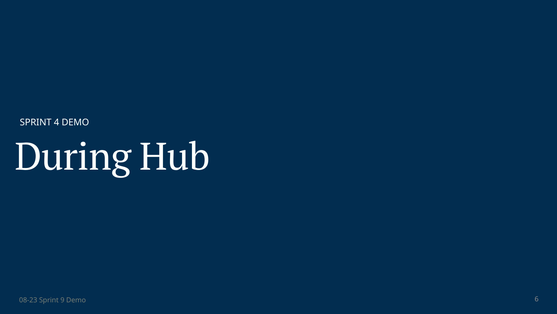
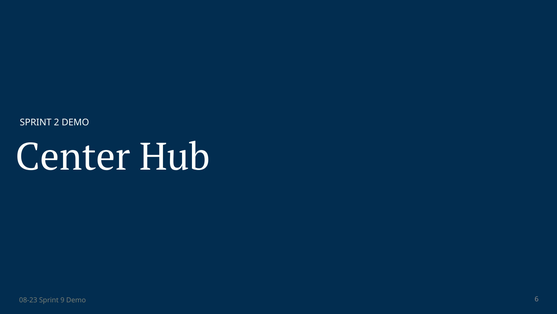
4: 4 -> 2
During: During -> Center
